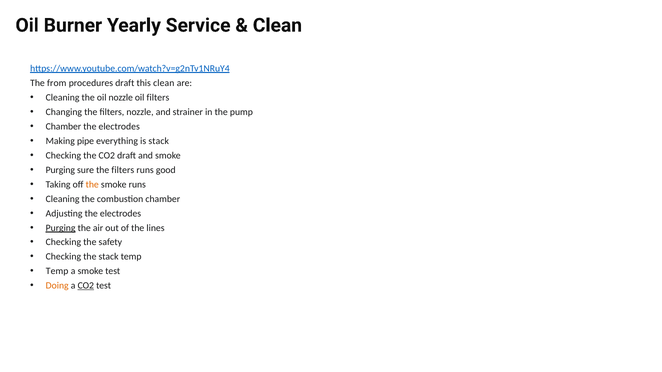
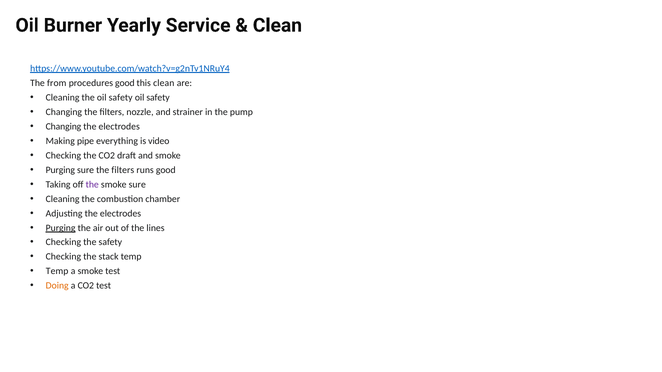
procedures draft: draft -> good
the oil nozzle: nozzle -> safety
filters at (158, 98): filters -> safety
Chamber at (63, 127): Chamber -> Changing
is stack: stack -> video
the at (92, 185) colour: orange -> purple
smoke runs: runs -> sure
CO2 at (86, 286) underline: present -> none
